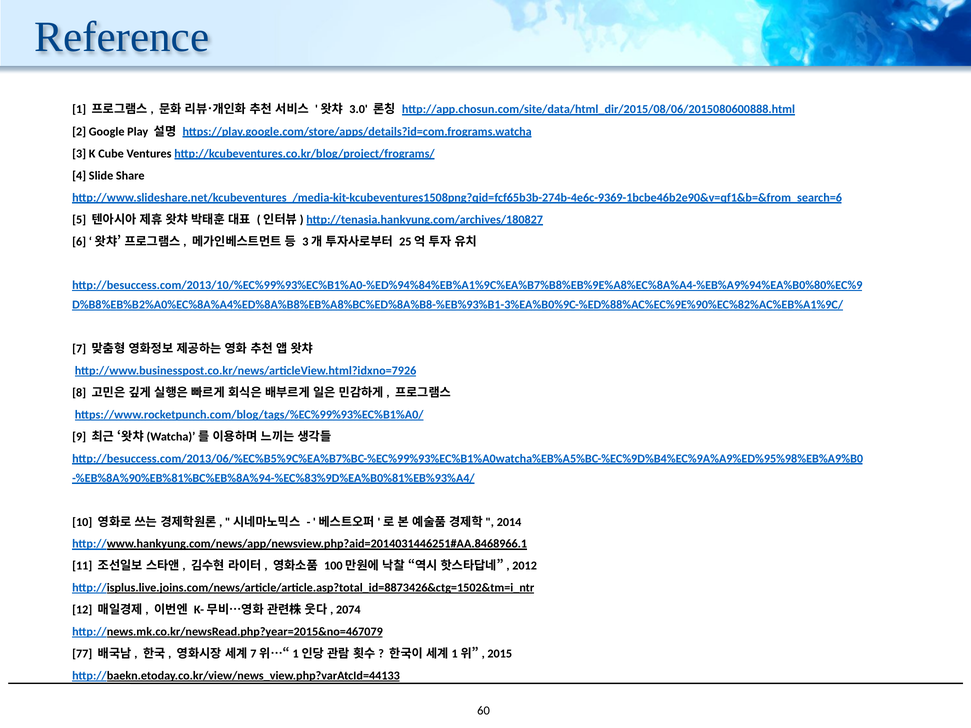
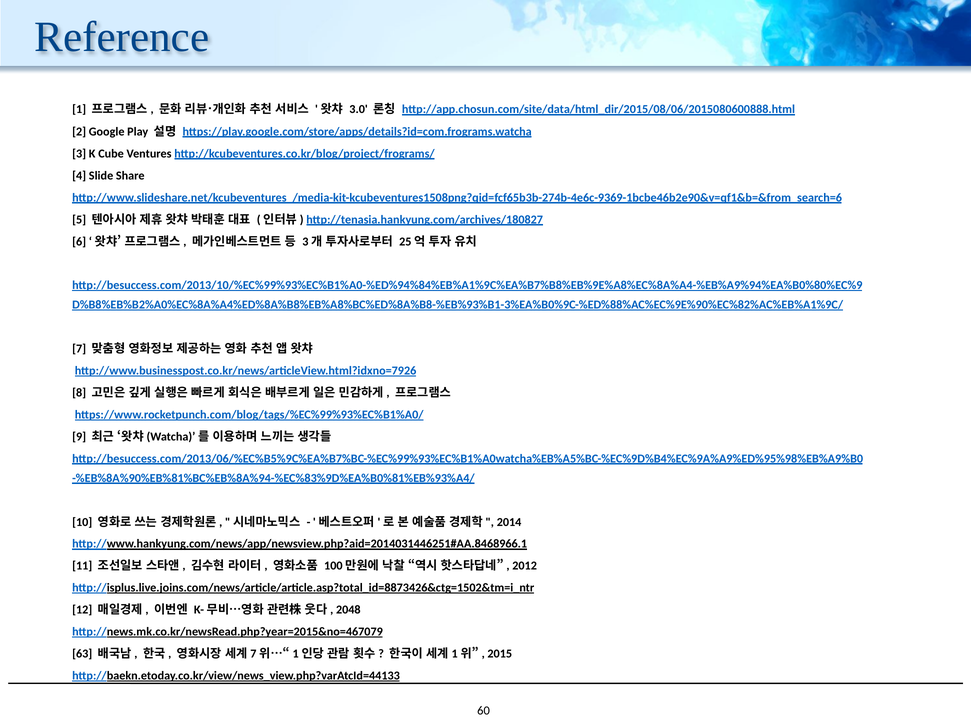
2074: 2074 -> 2048
77: 77 -> 63
